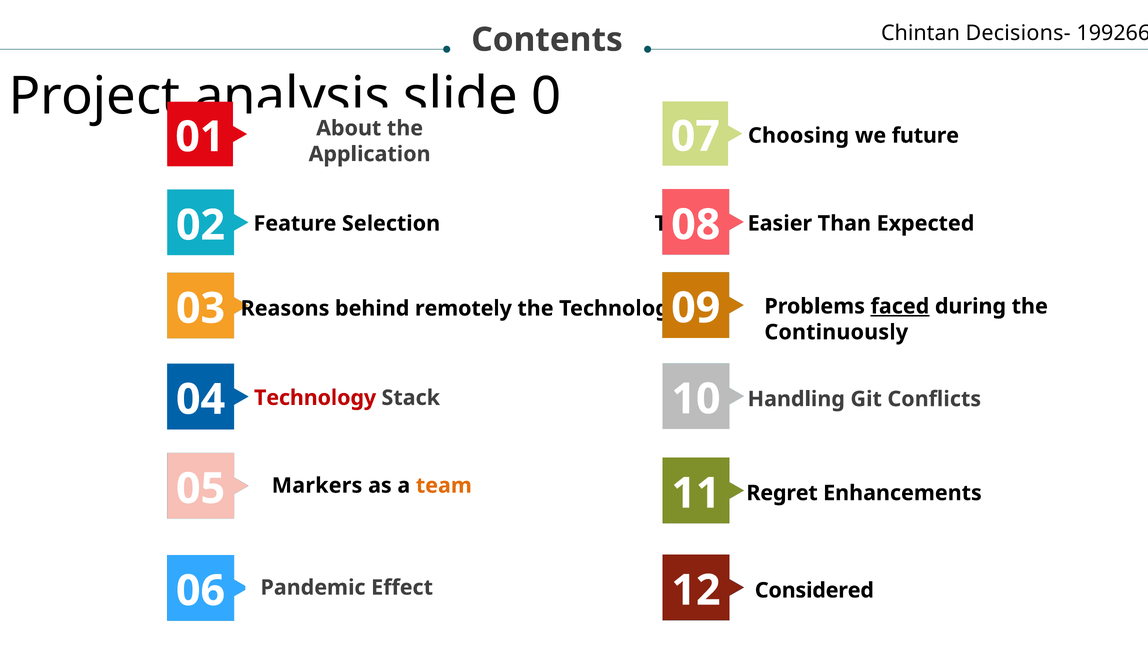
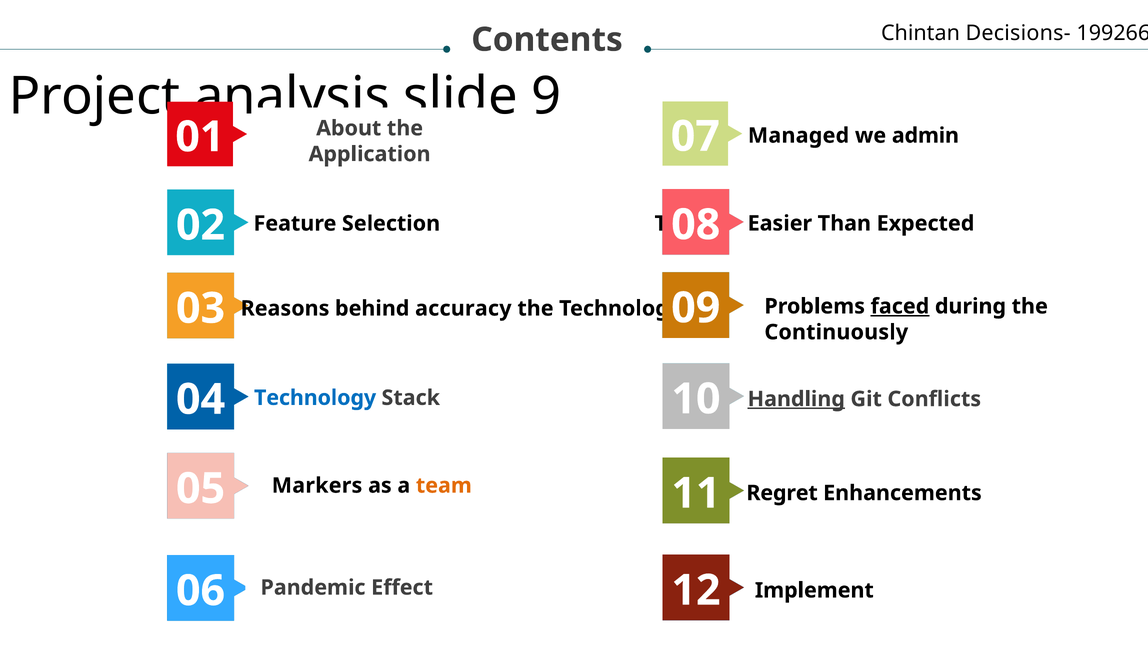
0: 0 -> 9
Choosing: Choosing -> Managed
future: future -> admin
remotely: remotely -> accuracy
Technology at (315, 398) colour: red -> blue
Handling underline: none -> present
Considered: Considered -> Implement
